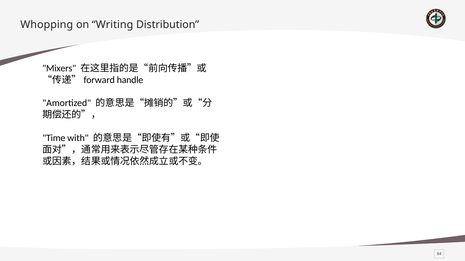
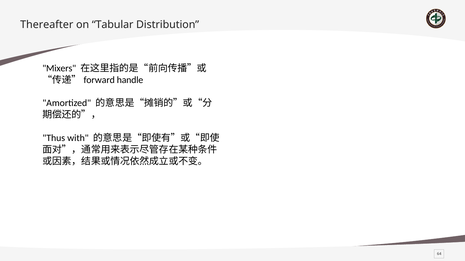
Whopping: Whopping -> Thereafter
Writing: Writing -> Tabular
Time: Time -> Thus
